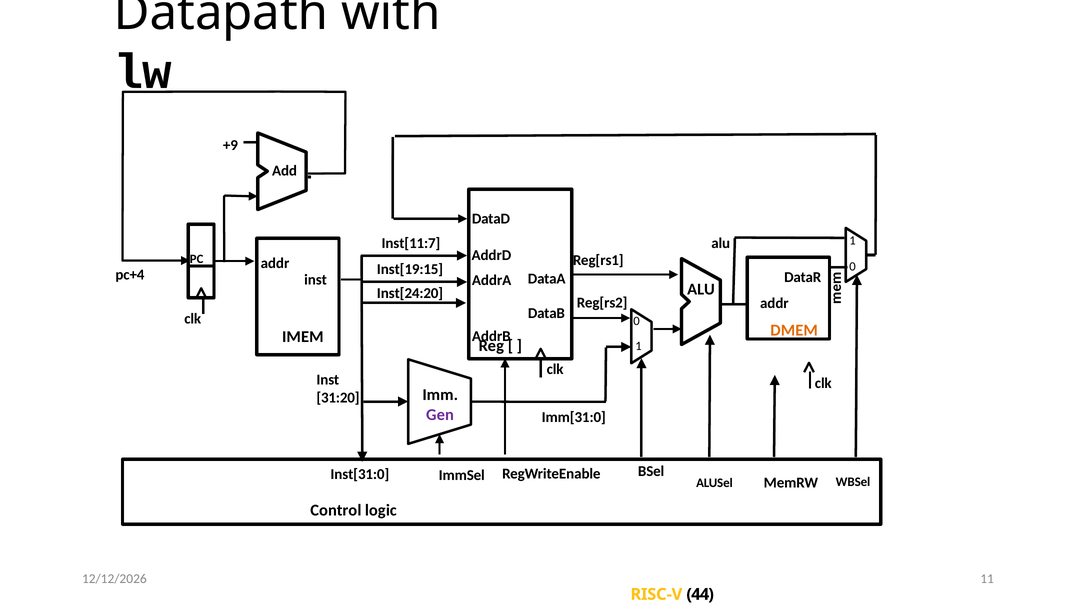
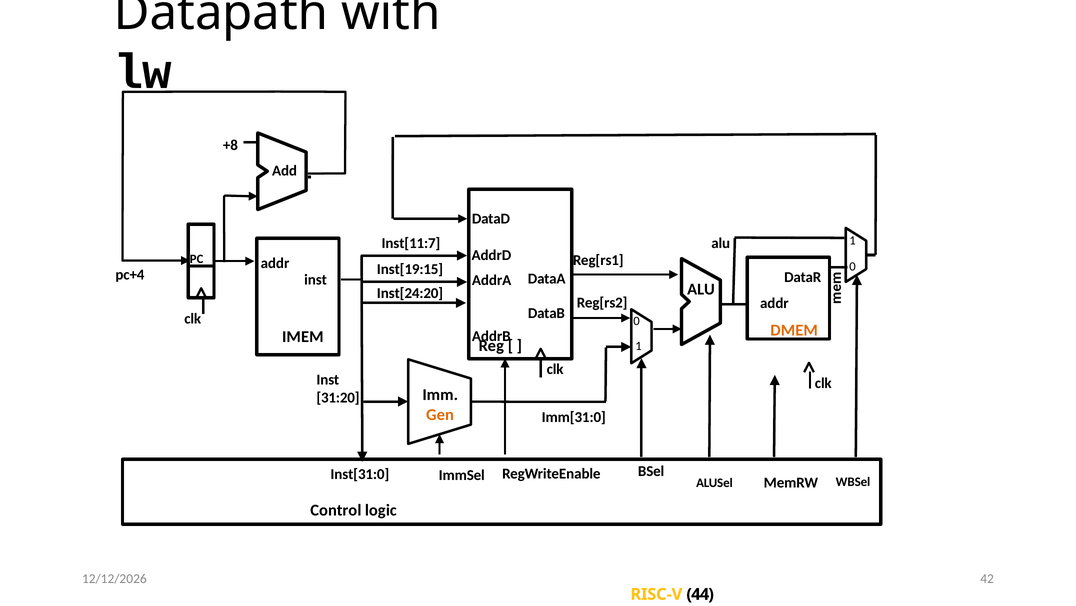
+9: +9 -> +8
Gen colour: purple -> orange
11: 11 -> 42
